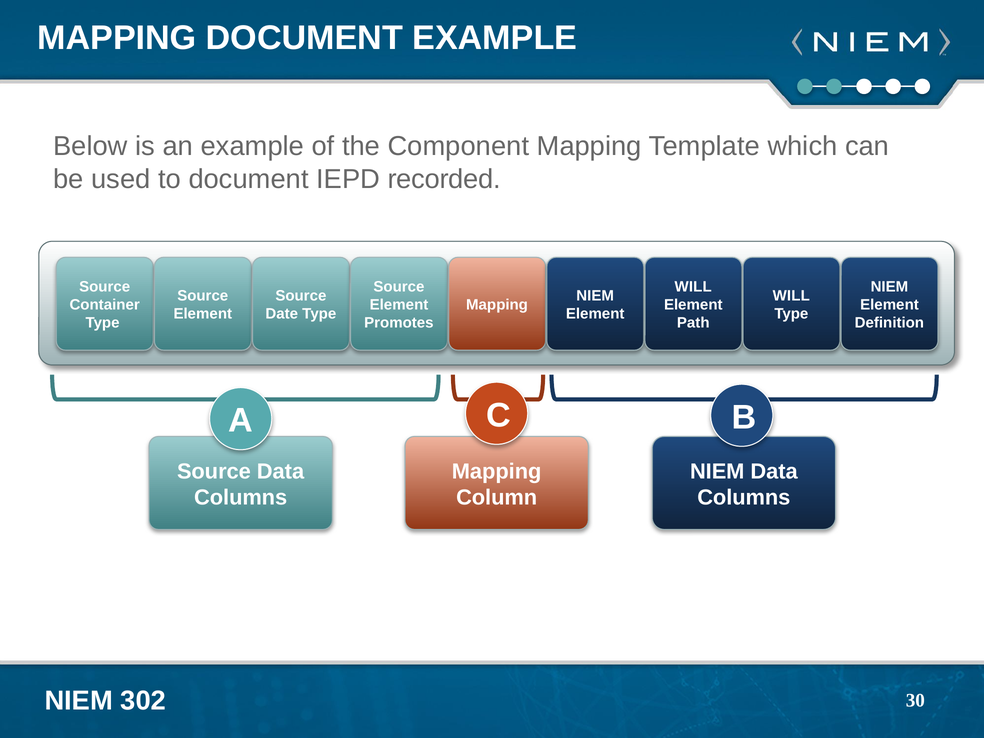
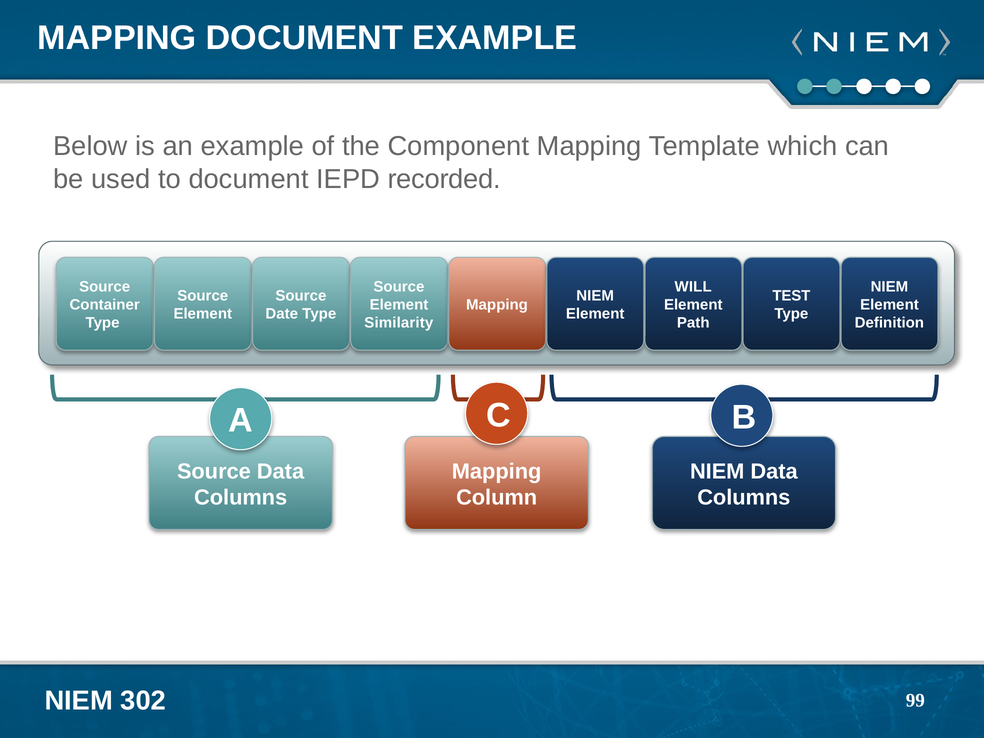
WILL at (791, 296): WILL -> TEST
Promotes: Promotes -> Similarity
30: 30 -> 99
